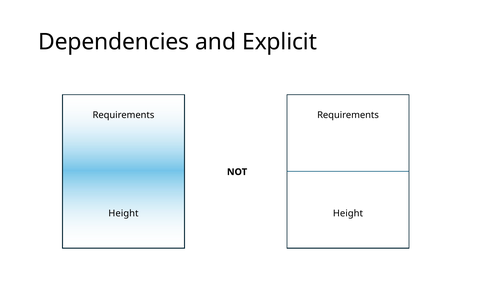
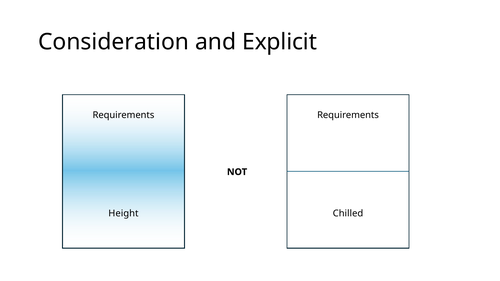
Dependencies: Dependencies -> Consideration
Height at (348, 214): Height -> Chilled
